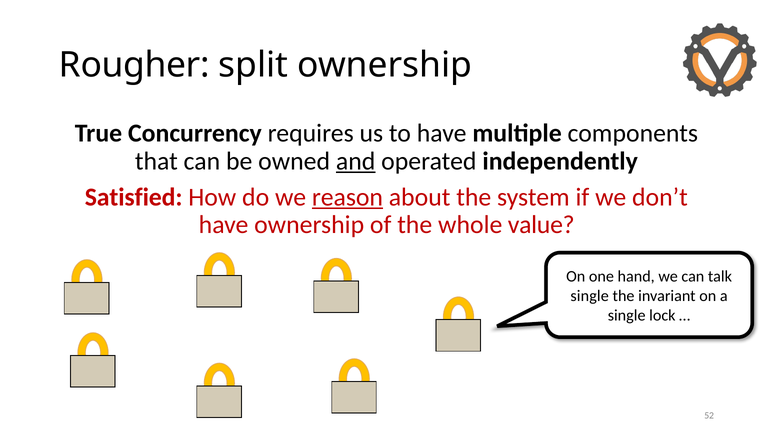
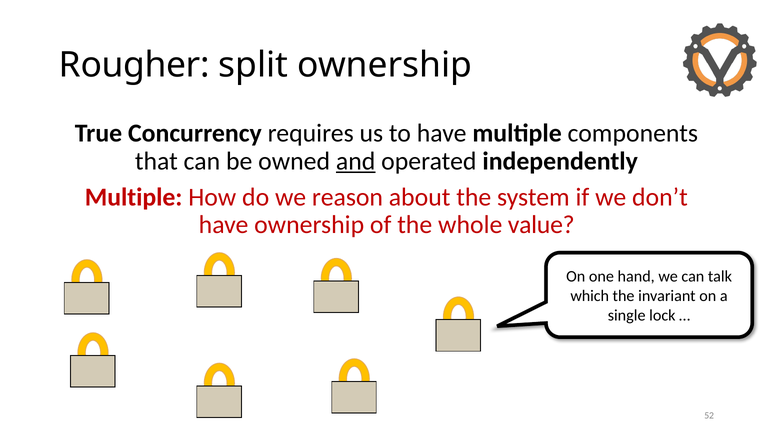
Satisfied at (134, 197): Satisfied -> Multiple
reason underline: present -> none
single at (590, 296): single -> which
